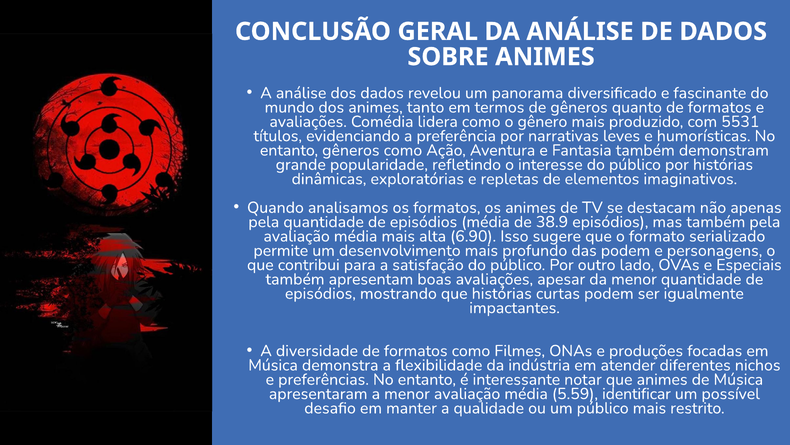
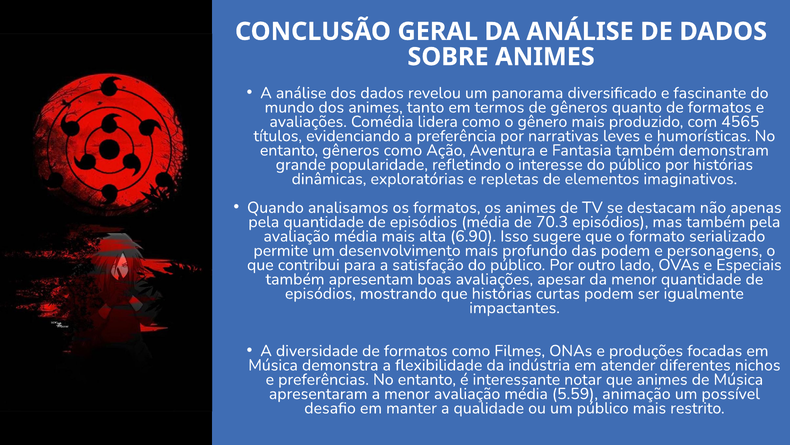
5531: 5531 -> 4565
38.9: 38.9 -> 70.3
identificar: identificar -> animação
